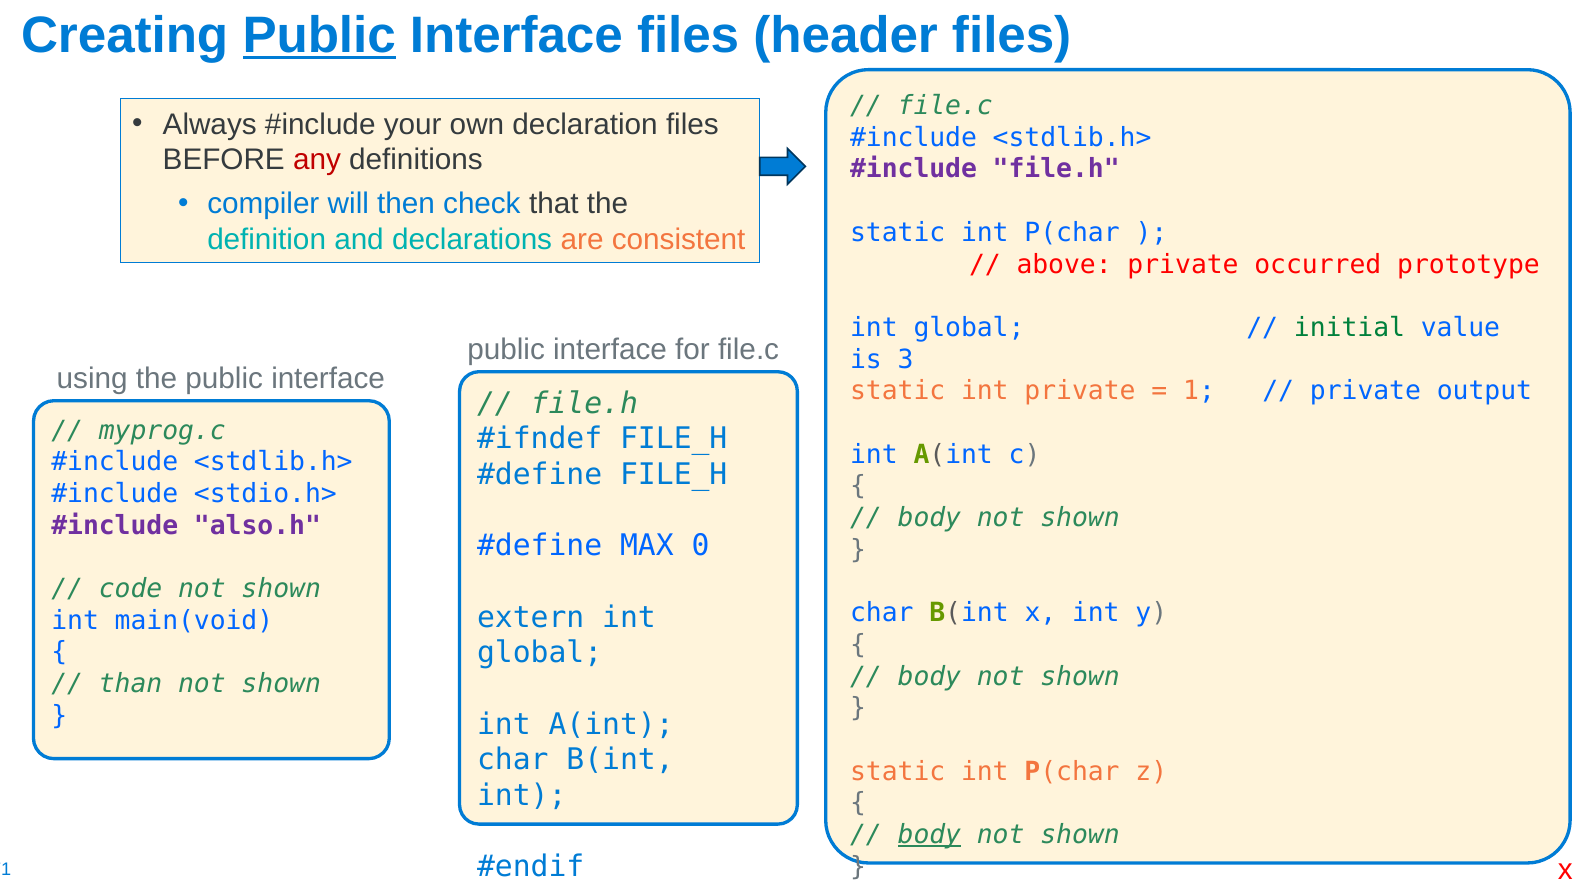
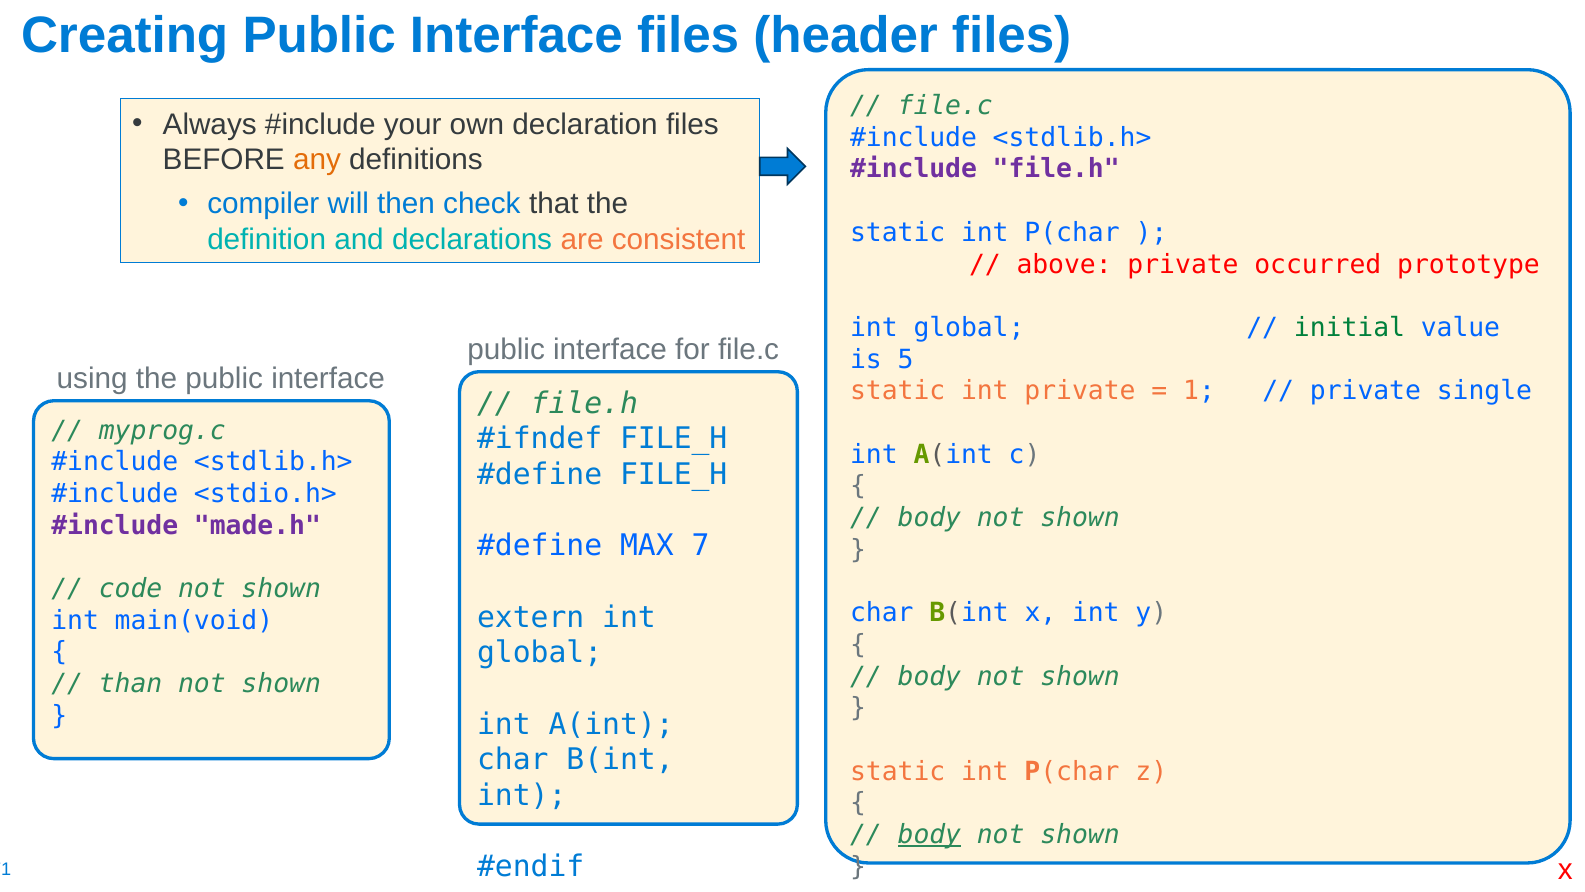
Public at (319, 36) underline: present -> none
any colour: red -> orange
3: 3 -> 5
output: output -> single
also.h: also.h -> made.h
0: 0 -> 7
